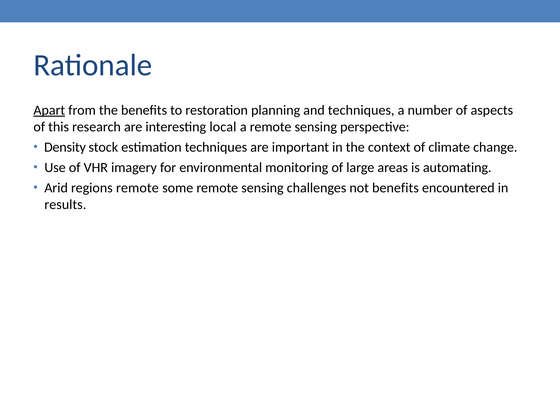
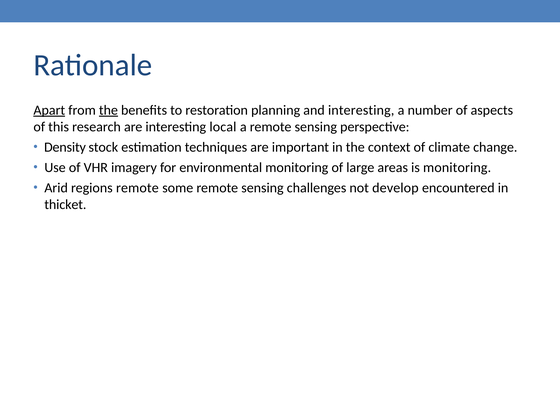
the at (108, 110) underline: none -> present
and techniques: techniques -> interesting
is automating: automating -> monitoring
not benefits: benefits -> develop
results: results -> thicket
